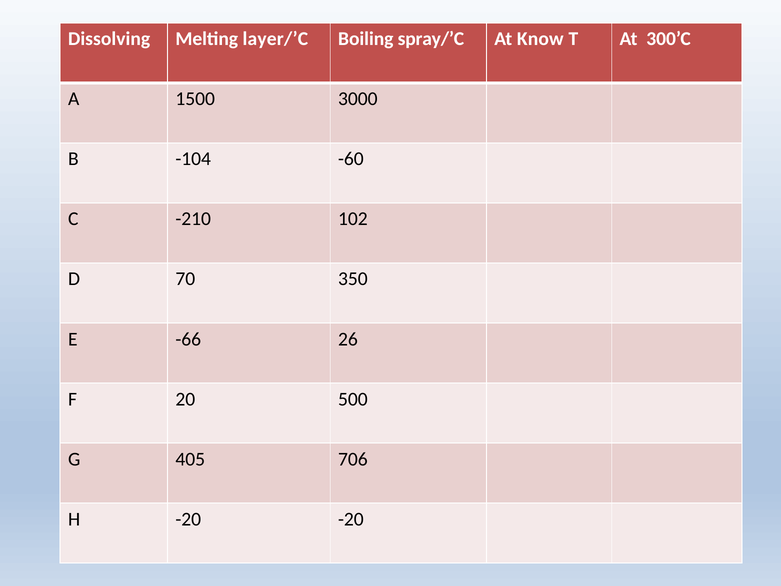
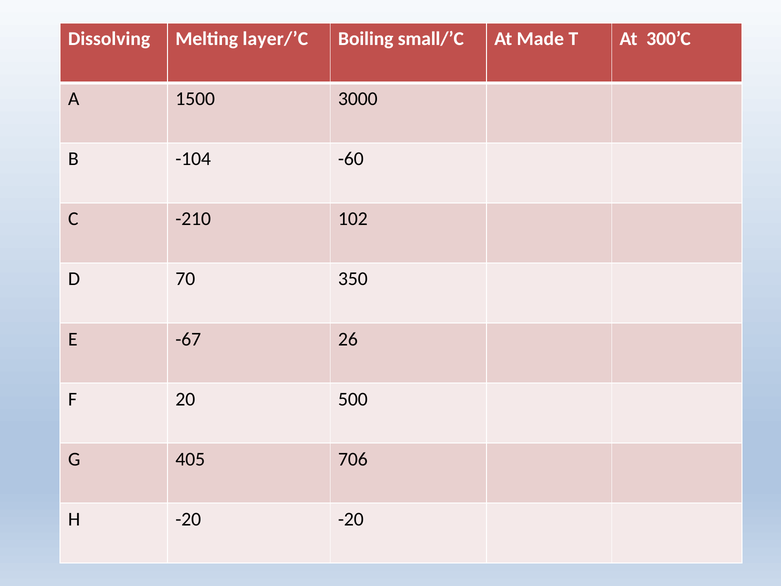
spray/’C: spray/’C -> small/’C
Know: Know -> Made
-66: -66 -> -67
